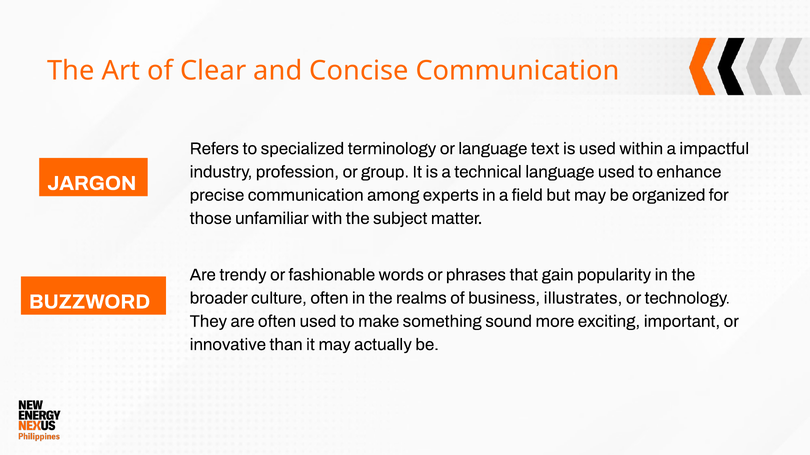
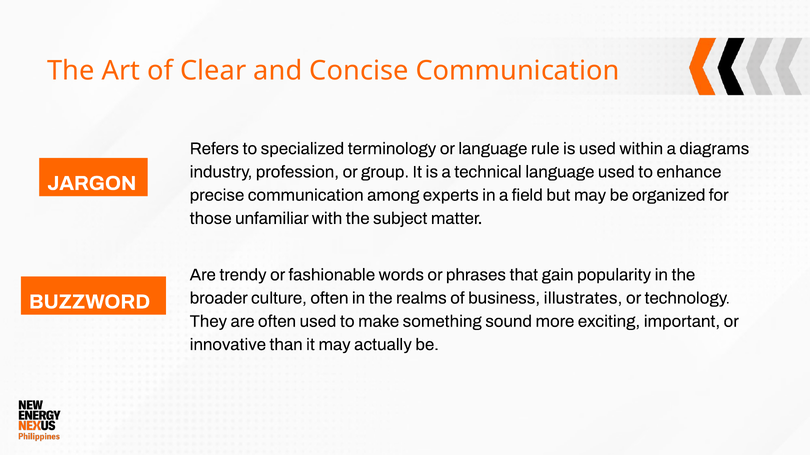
text: text -> rule
impactful: impactful -> diagrams
